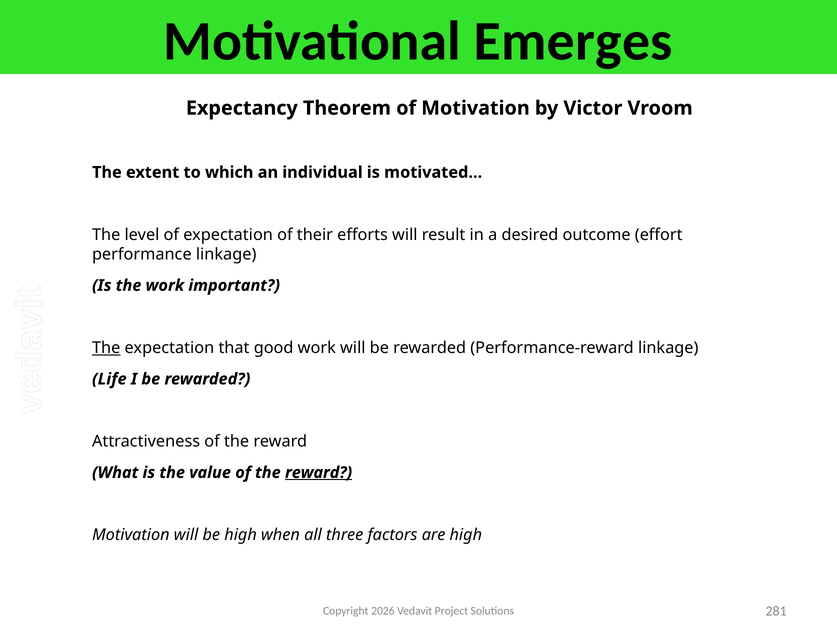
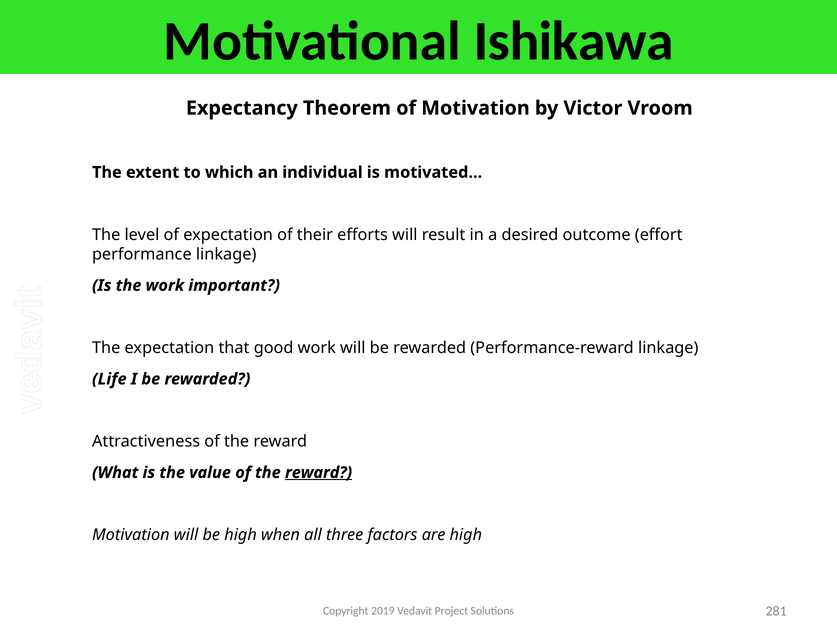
Emerges: Emerges -> Ishikawa
The at (106, 348) underline: present -> none
2026: 2026 -> 2019
